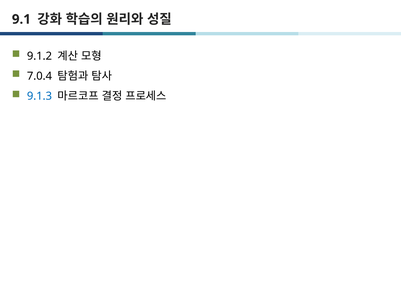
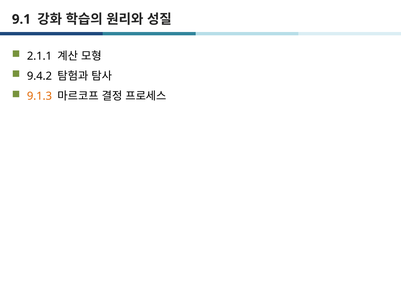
9.1.2: 9.1.2 -> 2.1.1
7.0.4: 7.0.4 -> 9.4.2
9.1.3 colour: blue -> orange
